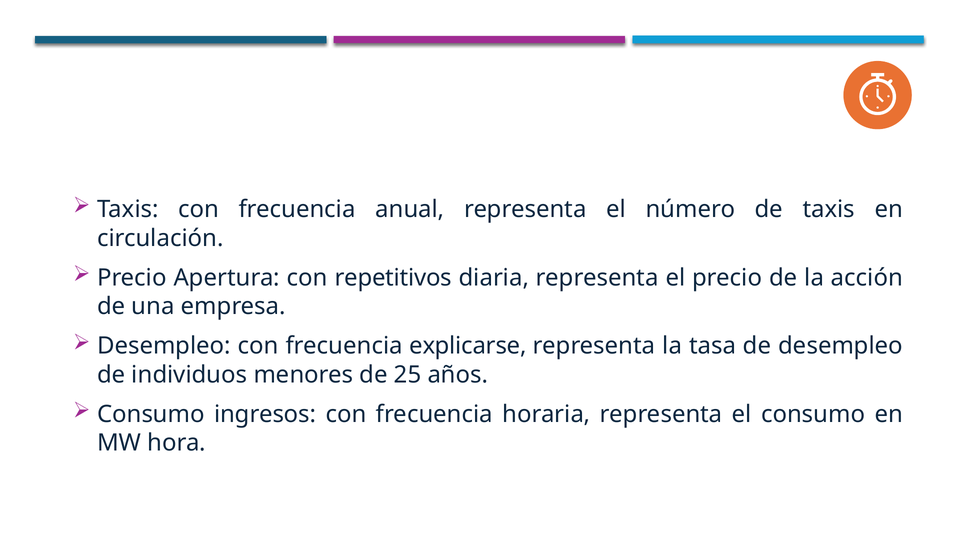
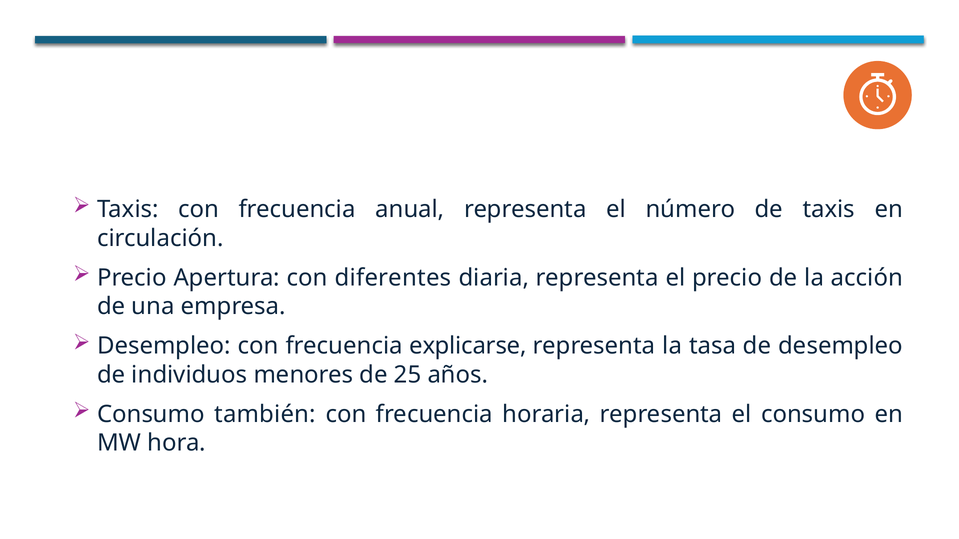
repetitivos: repetitivos -> diferentes
ingresos: ingresos -> también
